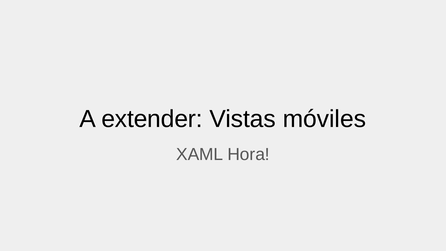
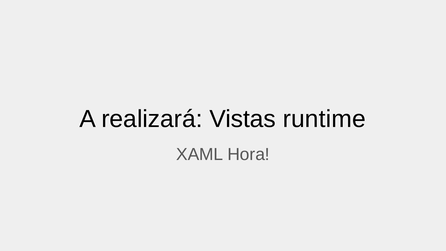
extender: extender -> realizará
móviles: móviles -> runtime
